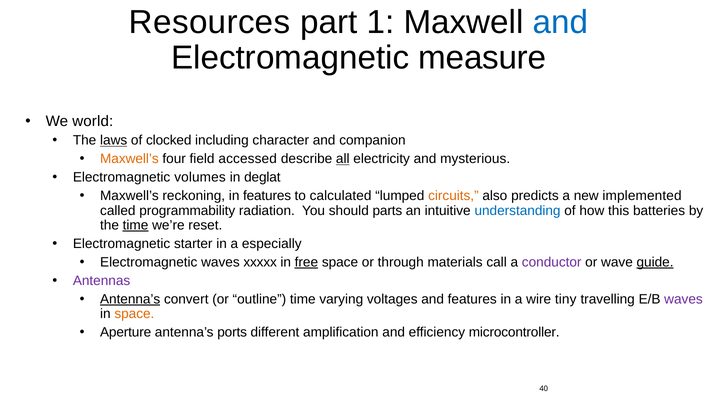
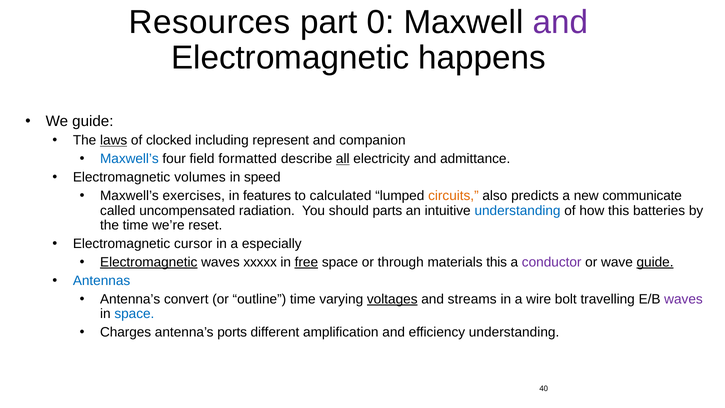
1: 1 -> 0
and at (560, 22) colour: blue -> purple
measure: measure -> happens
We world: world -> guide
character: character -> represent
Maxwell’s at (129, 159) colour: orange -> blue
accessed: accessed -> formatted
mysterious: mysterious -> admittance
deglat: deglat -> speed
reckoning: reckoning -> exercises
implemented: implemented -> communicate
programmability: programmability -> uncompensated
time at (136, 225) underline: present -> none
starter: starter -> cursor
Electromagnetic at (149, 262) underline: none -> present
materials call: call -> this
Antennas colour: purple -> blue
Antenna’s at (130, 299) underline: present -> none
voltages underline: none -> present
and features: features -> streams
tiny: tiny -> bolt
space at (134, 314) colour: orange -> blue
Aperture: Aperture -> Charges
efficiency microcontroller: microcontroller -> understanding
